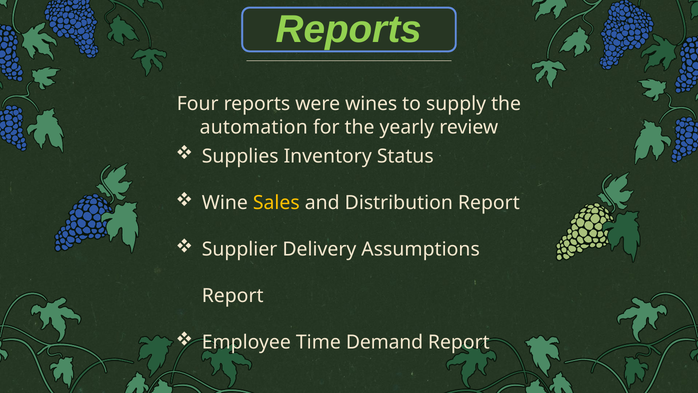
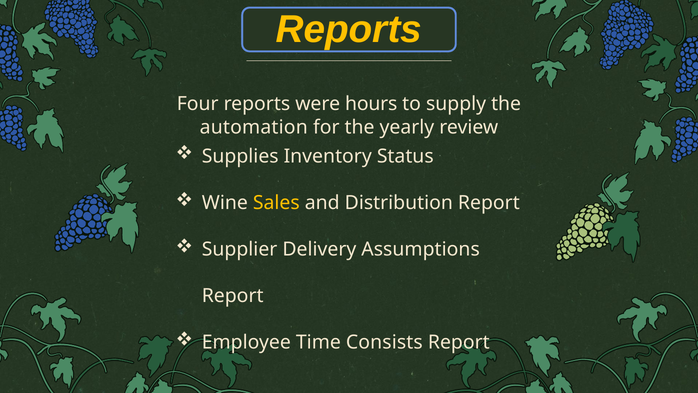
Reports at (349, 29) colour: light green -> yellow
wines: wines -> hours
Demand: Demand -> Consists
